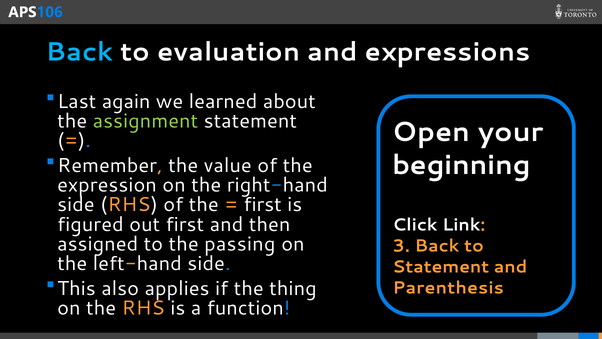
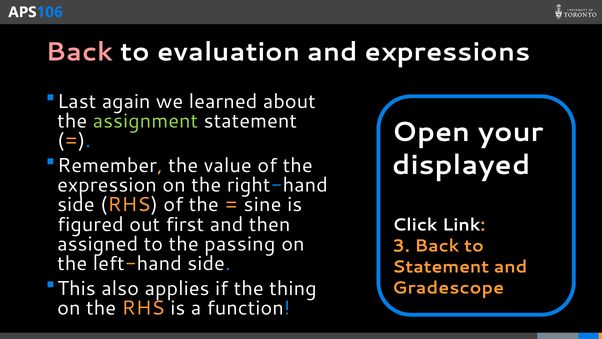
Back at (79, 52) colour: light blue -> pink
beginning: beginning -> displayed
first at (263, 205): first -> sine
Parenthesis: Parenthesis -> Gradescope
